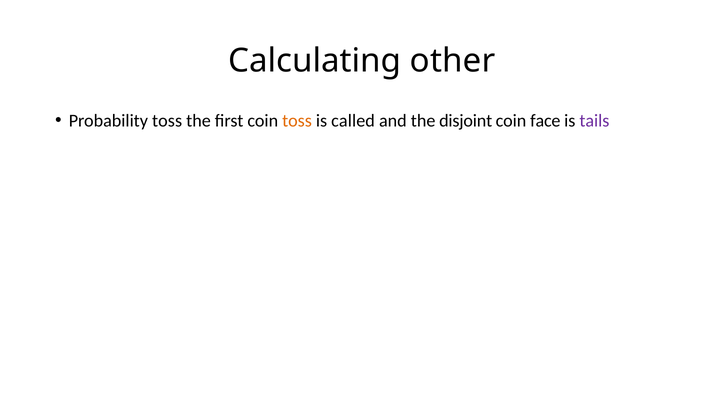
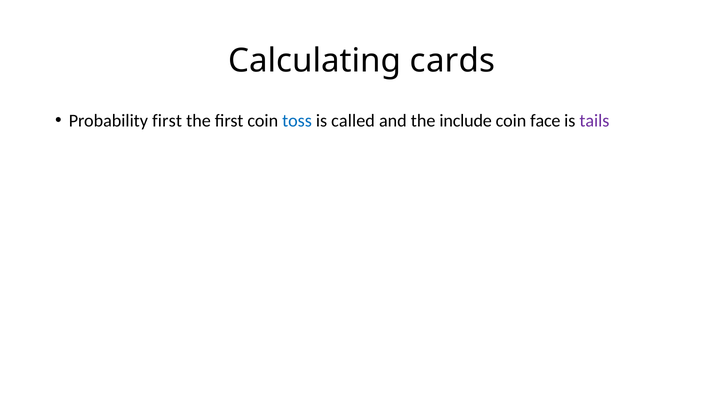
other: other -> cards
Probability toss: toss -> first
toss at (297, 121) colour: orange -> blue
disjoint: disjoint -> include
